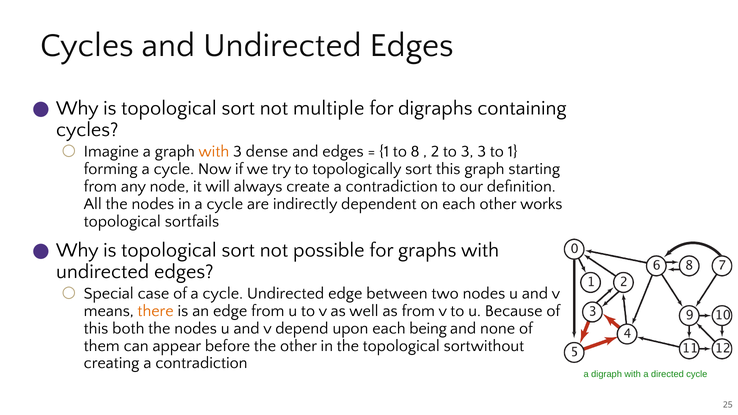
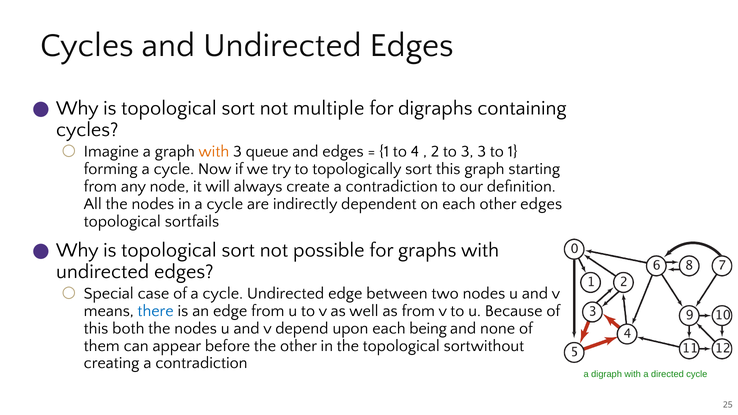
dense: dense -> queue
8: 8 -> 4
other works: works -> edges
there colour: orange -> blue
